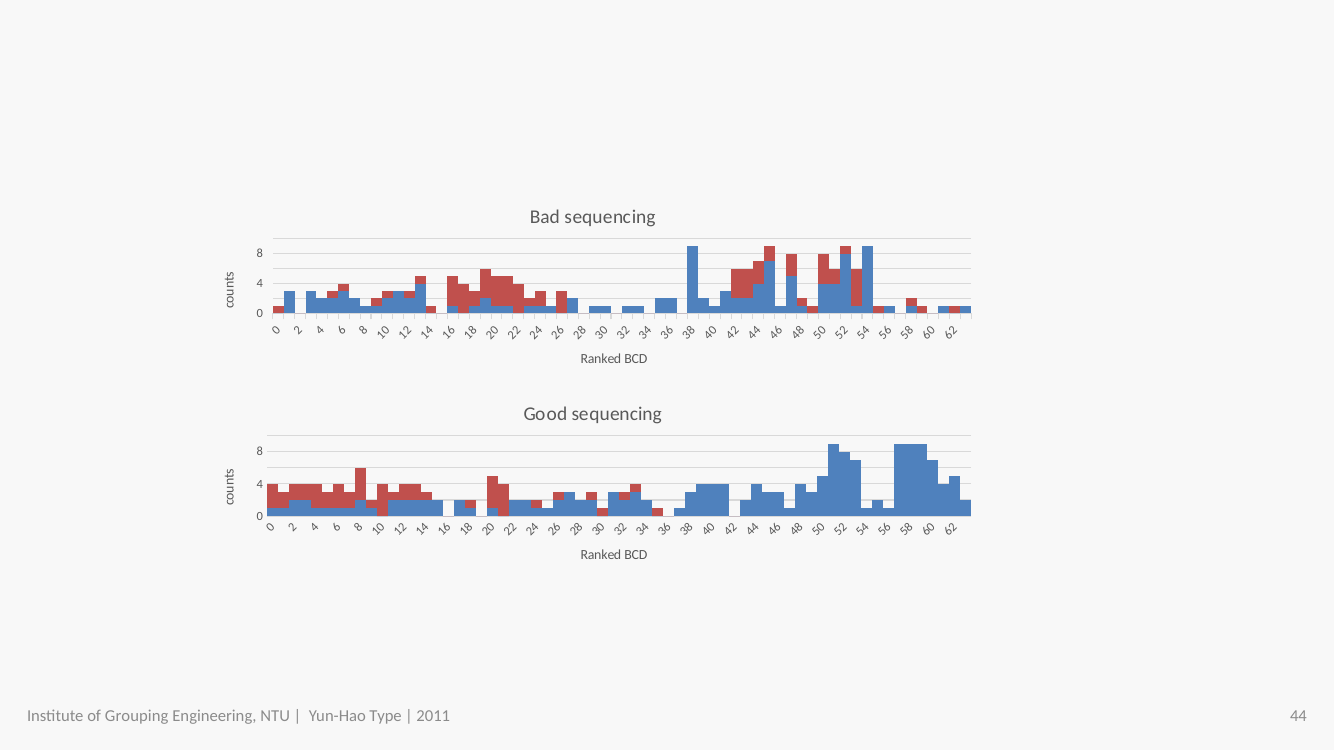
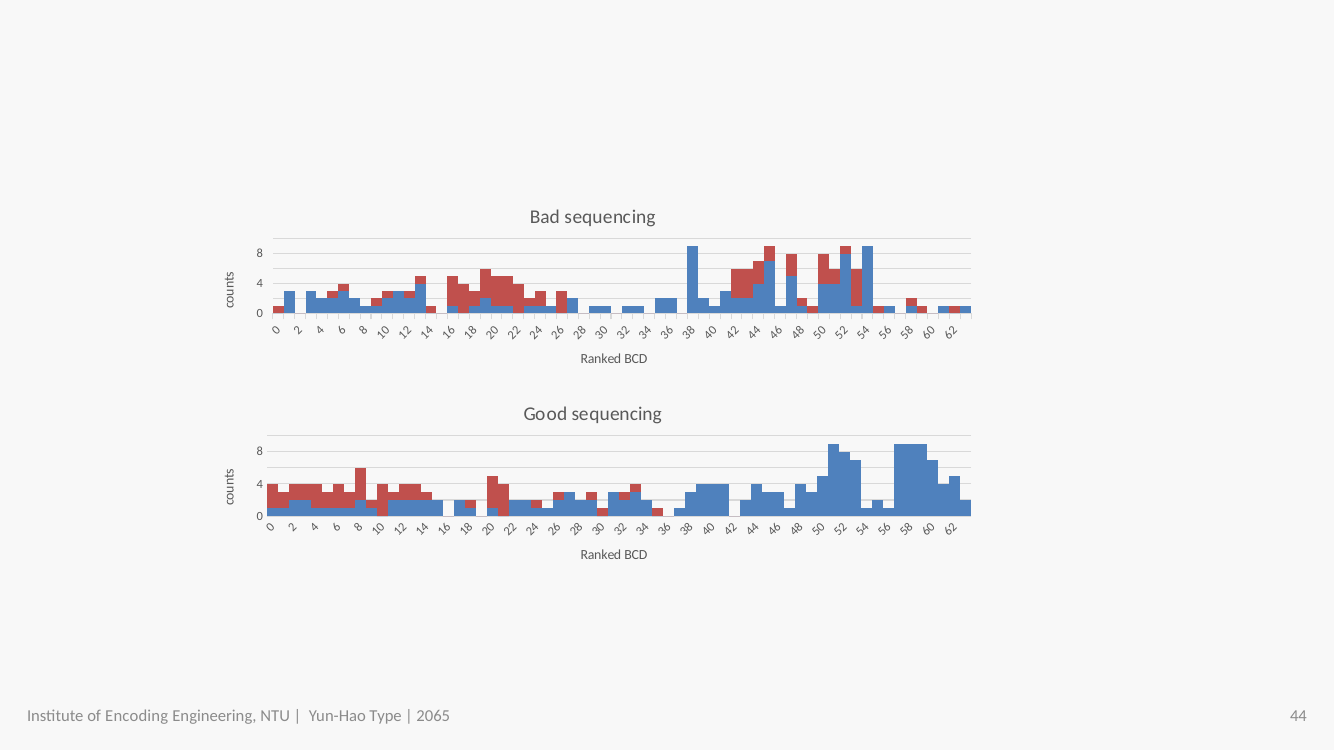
Grouping: Grouping -> Encoding
2011: 2011 -> 2065
